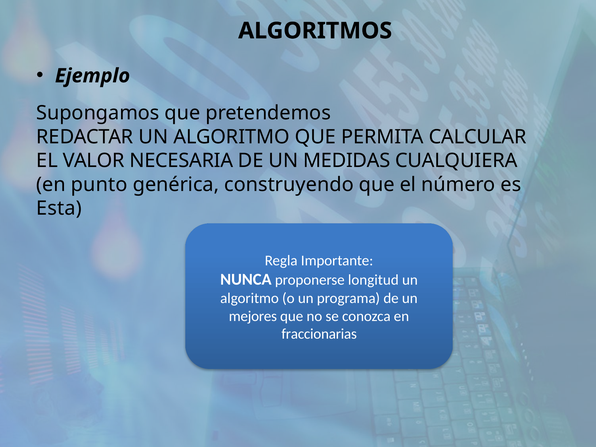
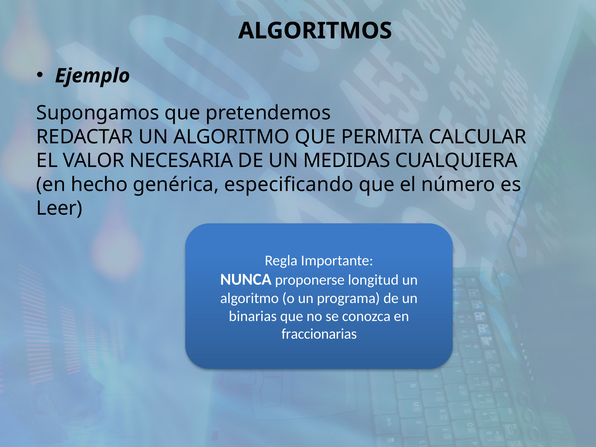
punto: punto -> hecho
construyendo: construyendo -> especificando
Esta: Esta -> Leer
mejores: mejores -> binarias
